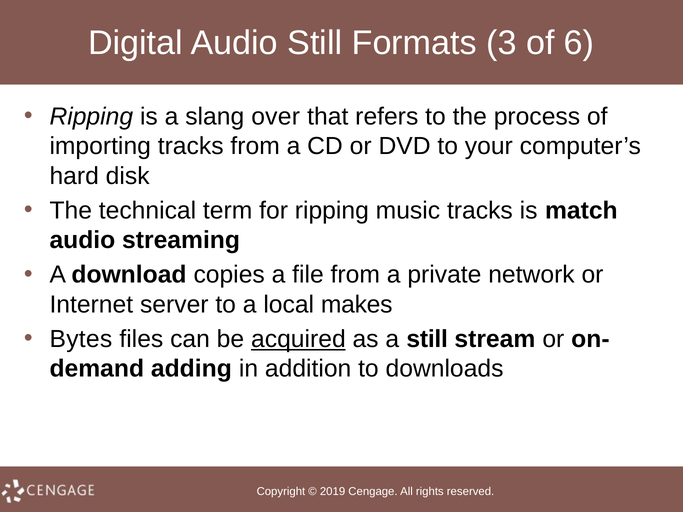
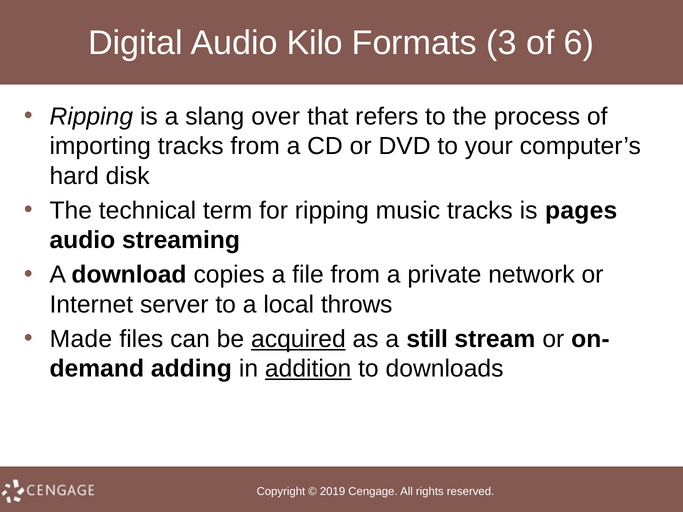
Audio Still: Still -> Kilo
match: match -> pages
makes: makes -> throws
Bytes: Bytes -> Made
addition underline: none -> present
